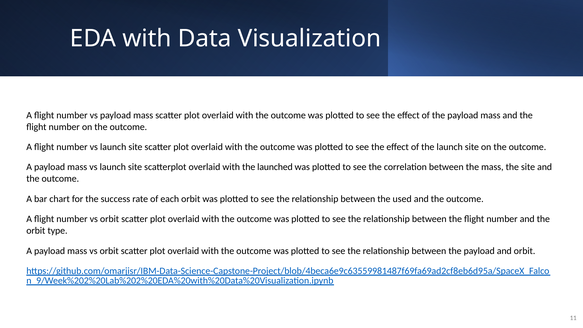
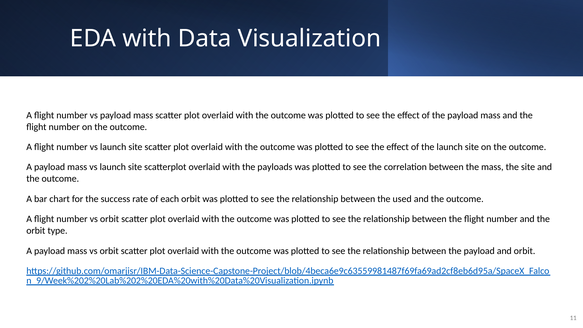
launched: launched -> payloads
